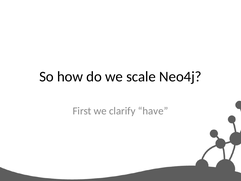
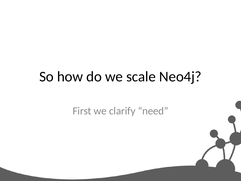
have: have -> need
